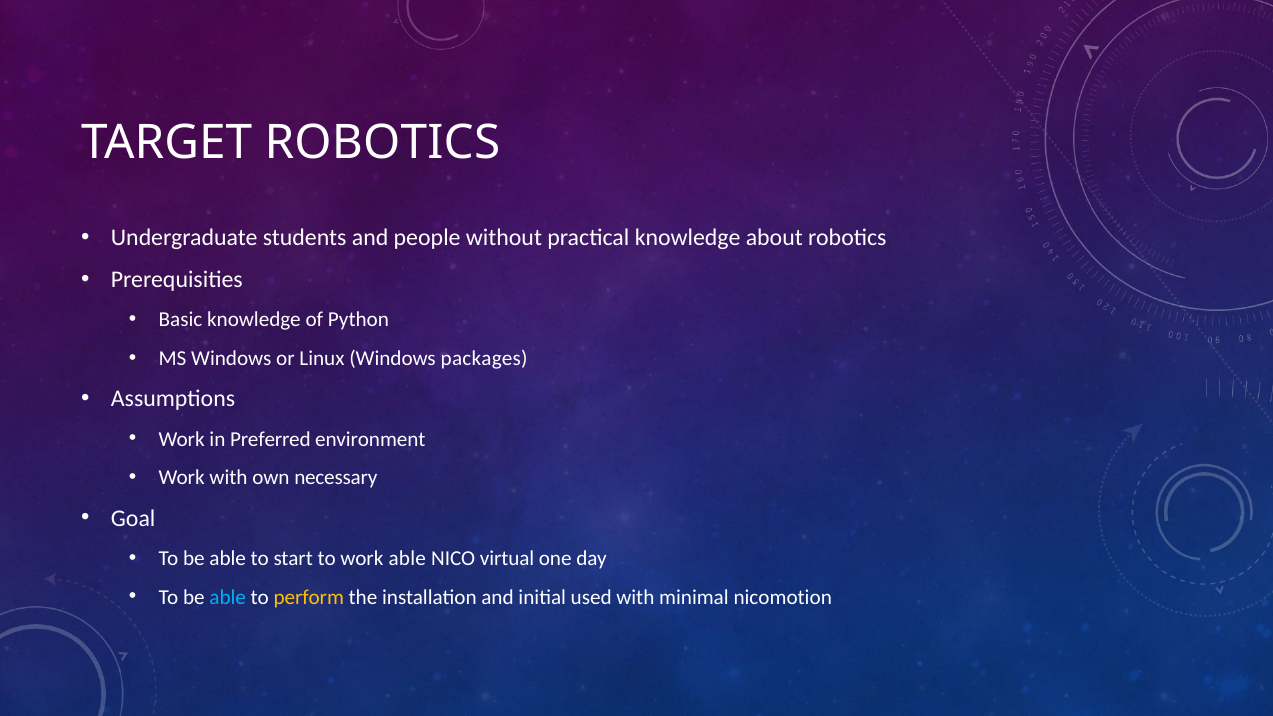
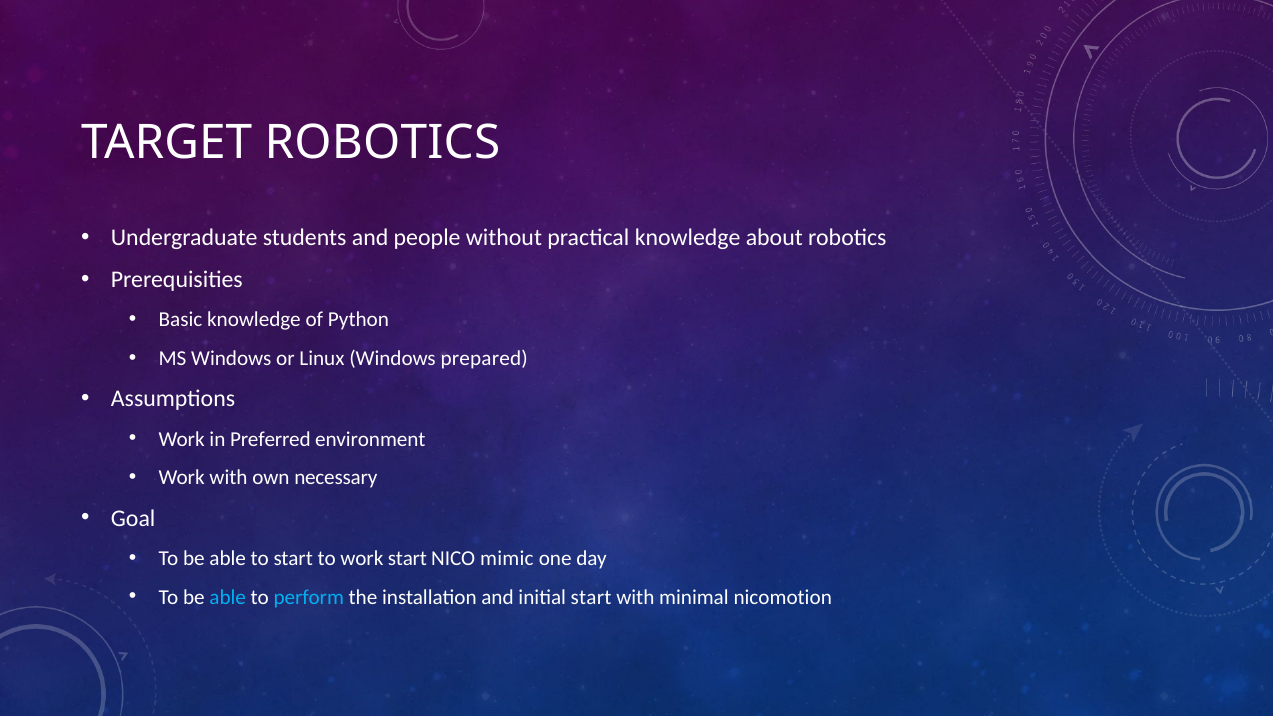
packages: packages -> prepared
work able: able -> start
virtual: virtual -> mimic
perform colour: yellow -> light blue
initial used: used -> start
